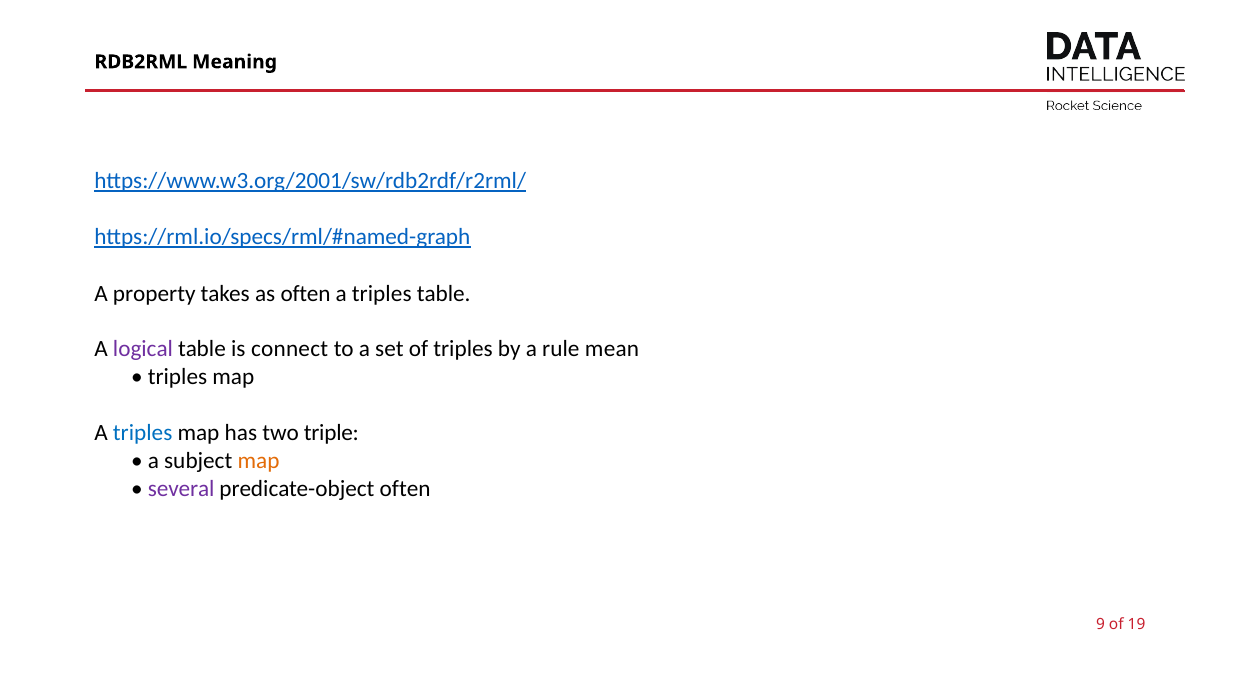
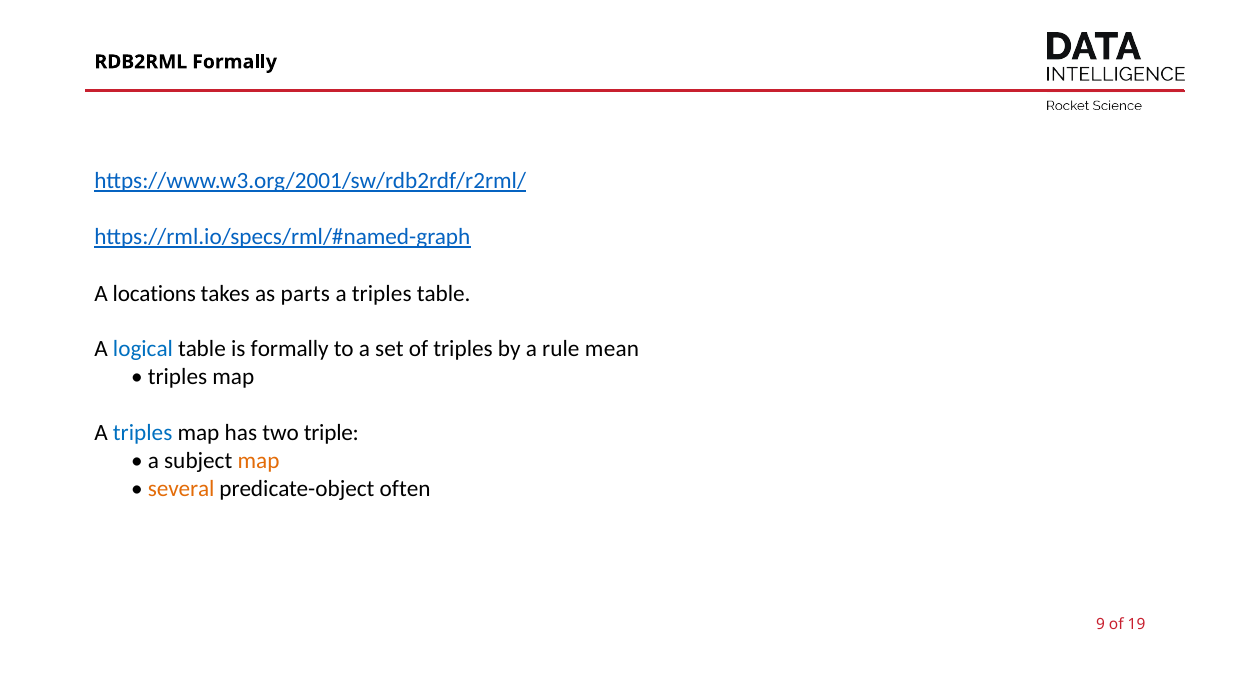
RDB2RML Meaning: Meaning -> Formally
property: property -> locations
as often: often -> parts
logical colour: purple -> blue
is connect: connect -> formally
several colour: purple -> orange
